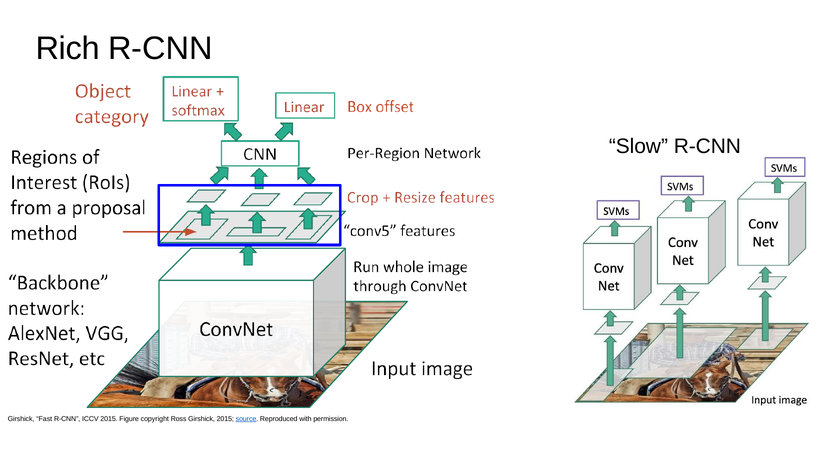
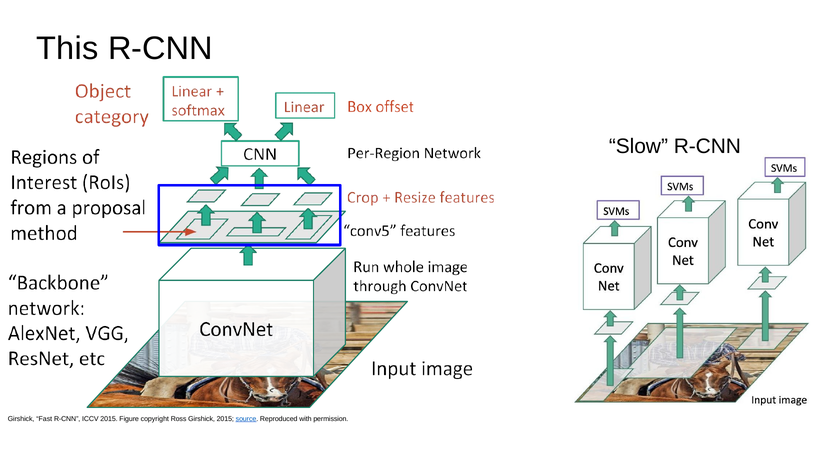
Rich: Rich -> This
